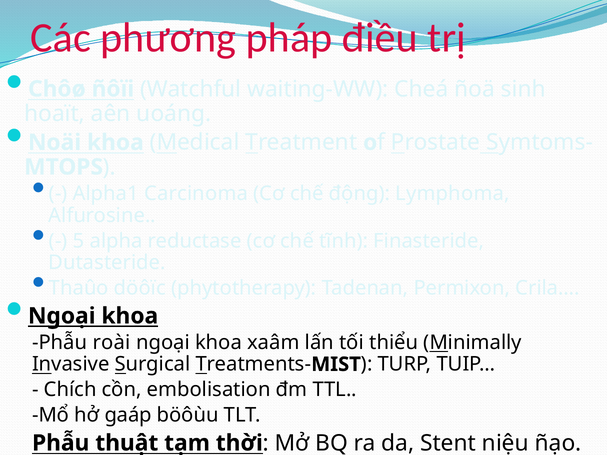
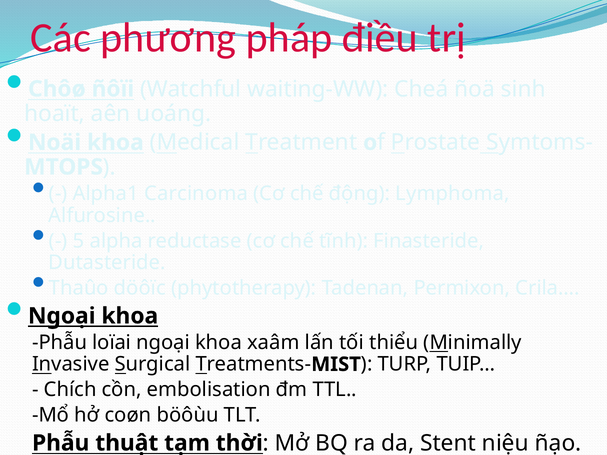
roài: roài -> loïai
gaáp: gaáp -> coøn
